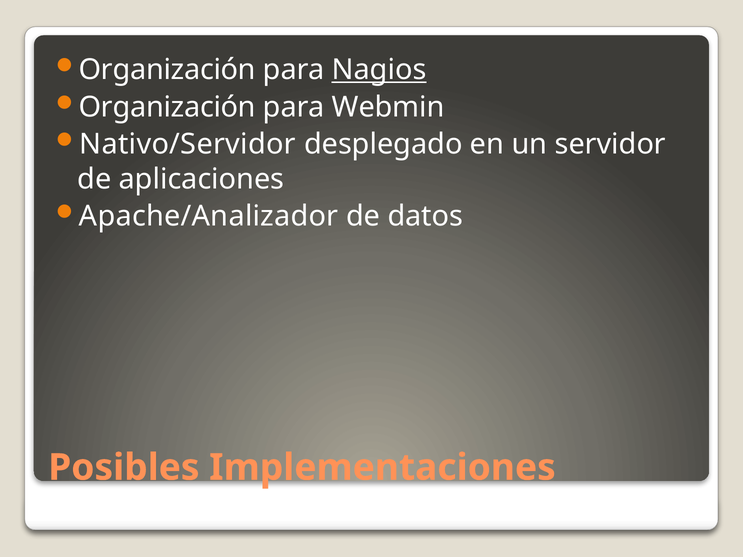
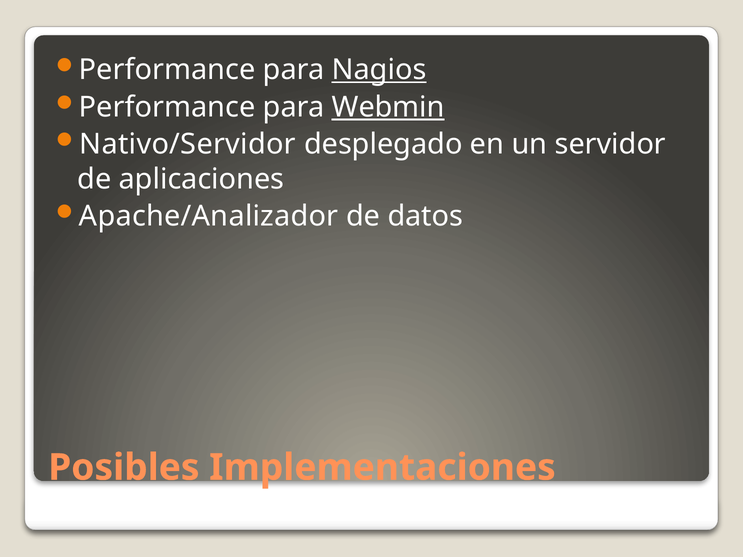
Organización at (167, 70): Organización -> Performance
Organización at (167, 107): Organización -> Performance
Webmin underline: none -> present
